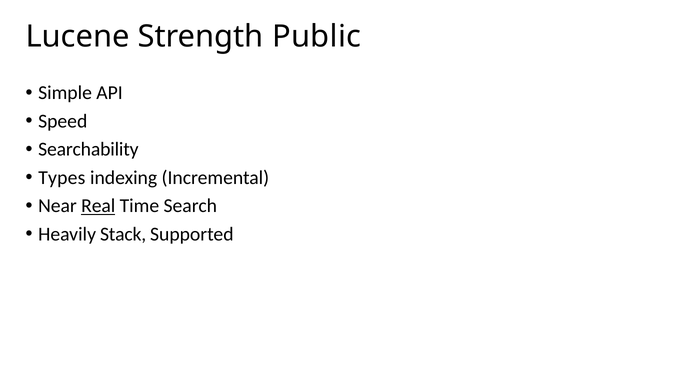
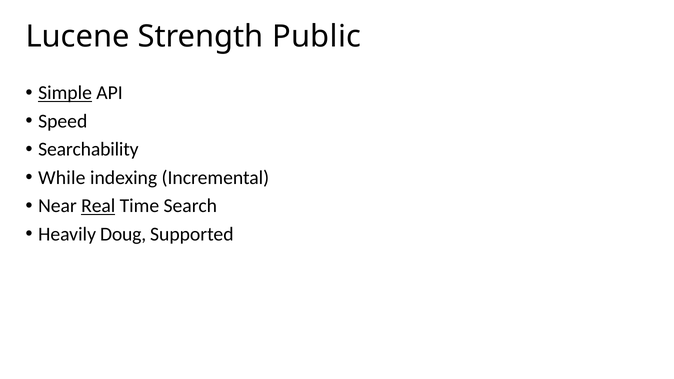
Simple underline: none -> present
Types: Types -> While
Stack: Stack -> Doug
